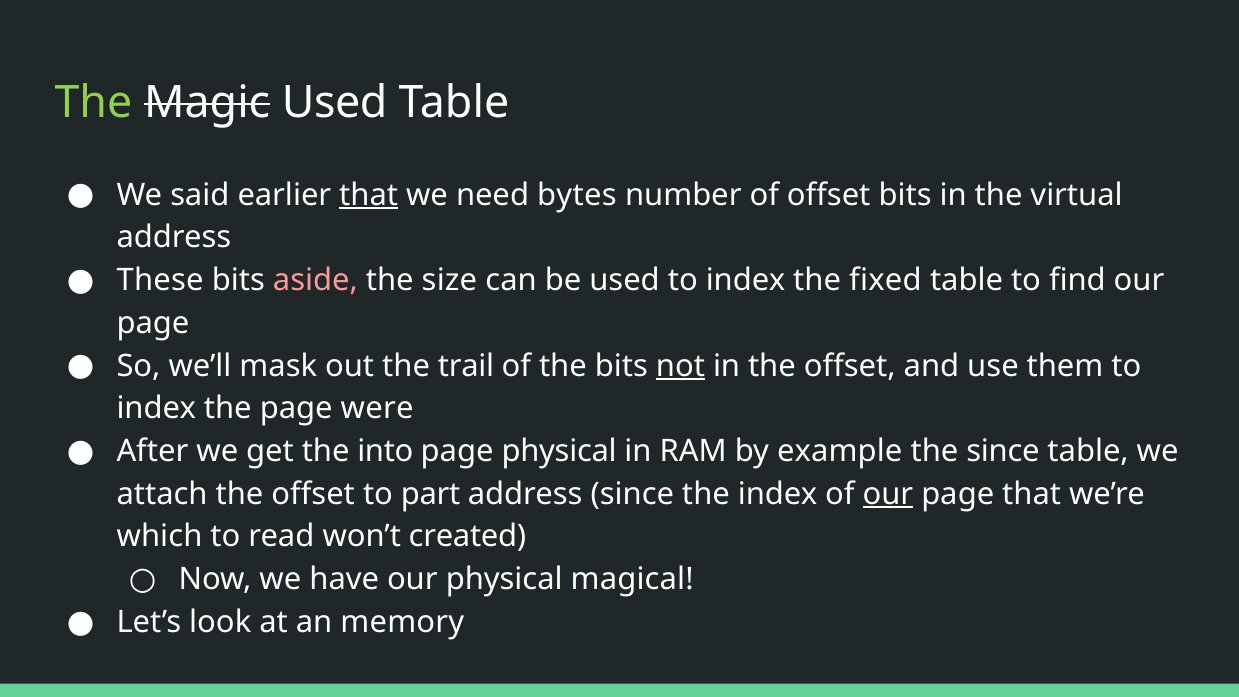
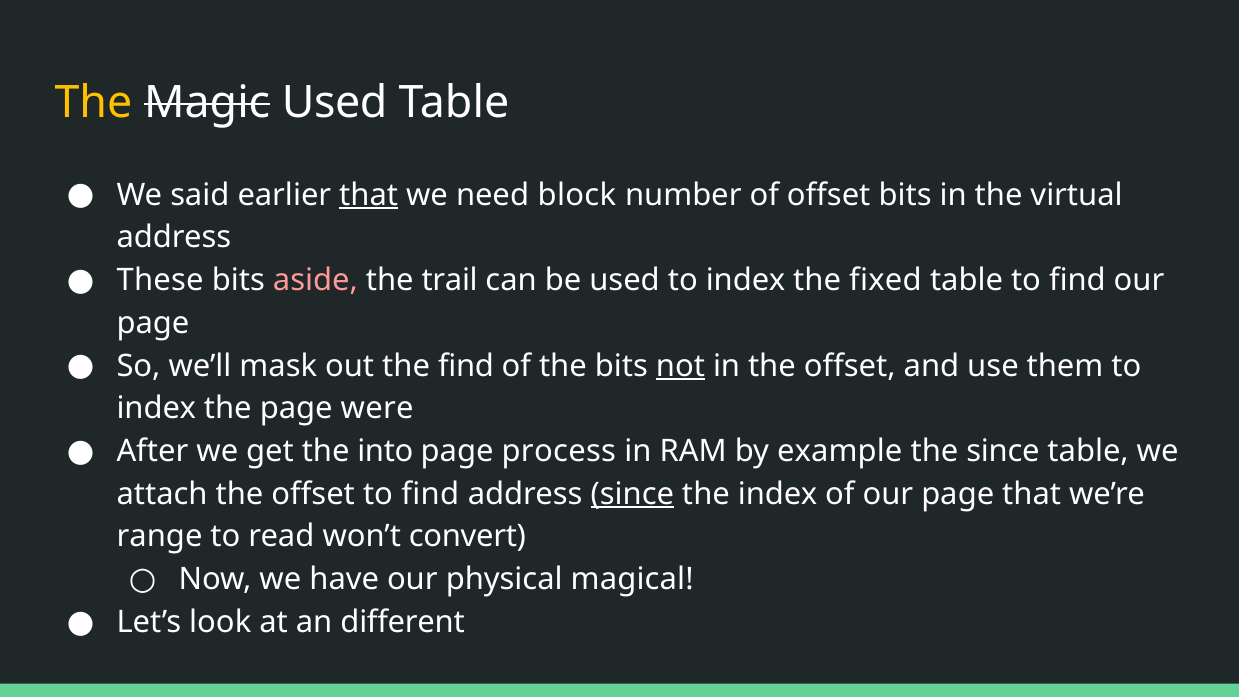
The at (93, 103) colour: light green -> yellow
bytes: bytes -> block
size: size -> trail
the trail: trail -> find
page physical: physical -> process
offset to part: part -> find
since at (632, 494) underline: none -> present
our at (888, 494) underline: present -> none
which: which -> range
created: created -> convert
memory: memory -> different
